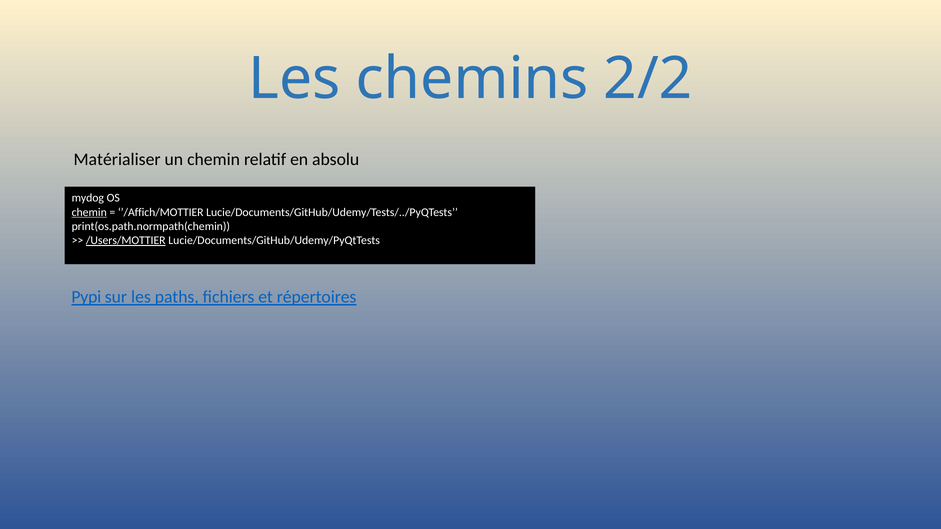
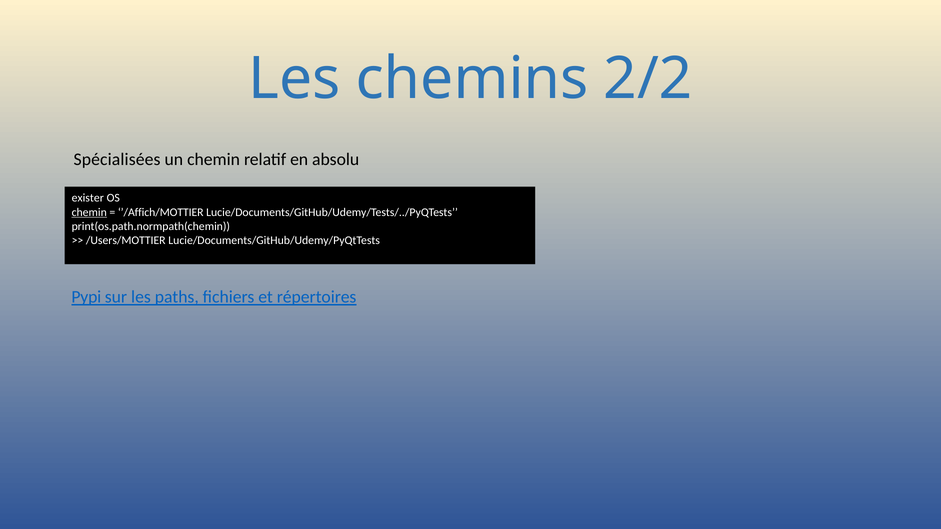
Matérialiser: Matérialiser -> Spécialisées
mydog: mydog -> exister
/Users/MOTTIER underline: present -> none
